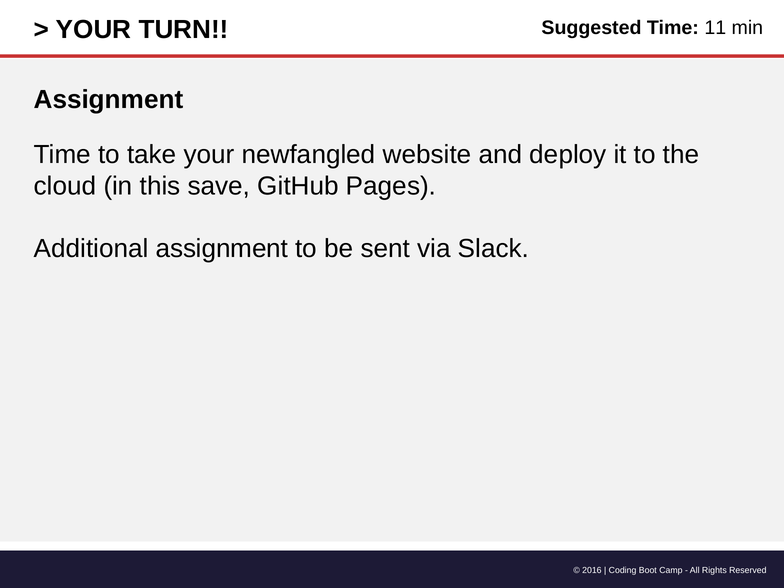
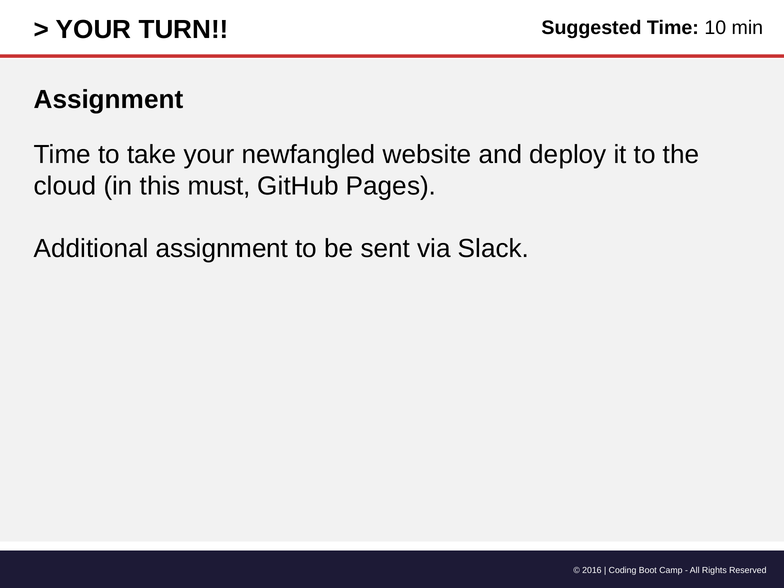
11: 11 -> 10
save: save -> must
